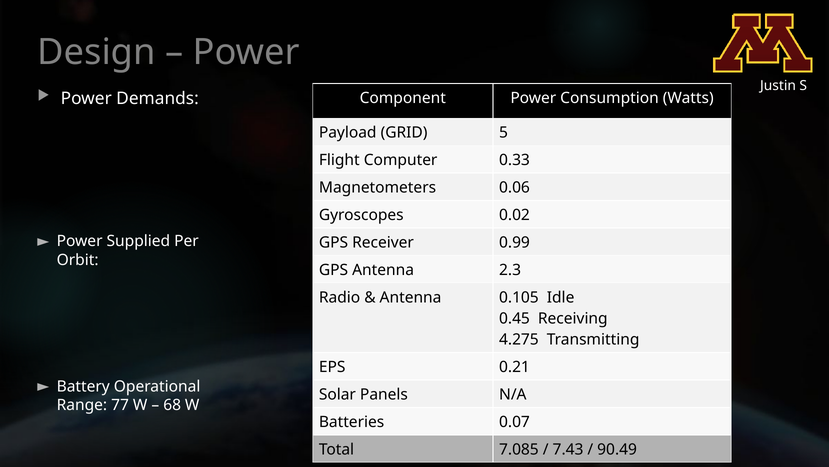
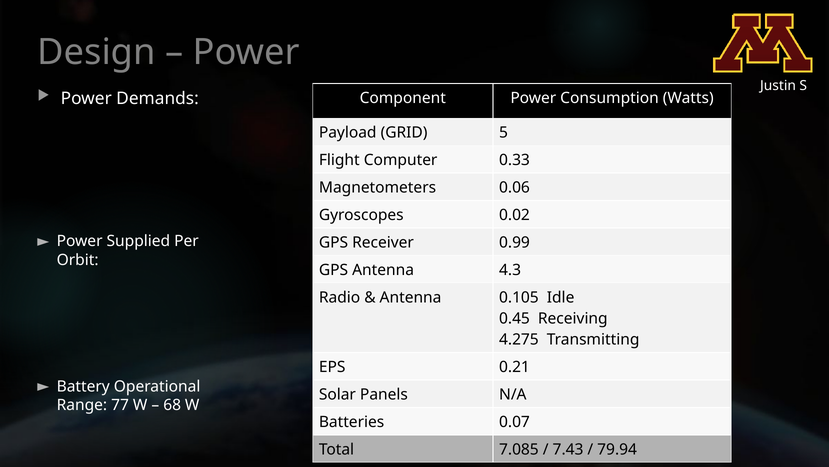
2.3: 2.3 -> 4.3
90.49: 90.49 -> 79.94
